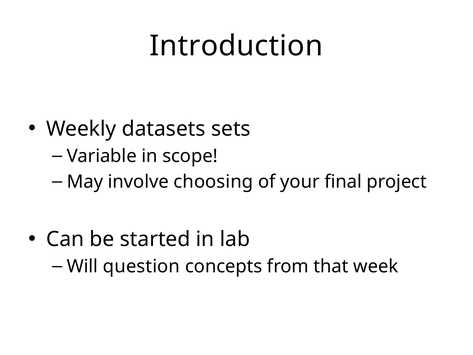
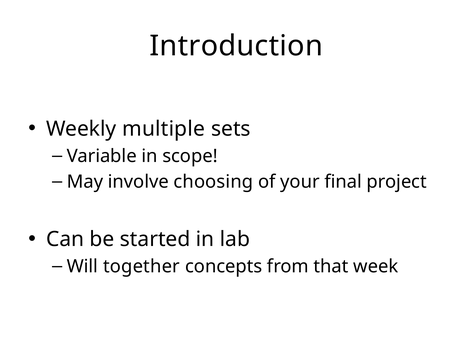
datasets: datasets -> multiple
question: question -> together
